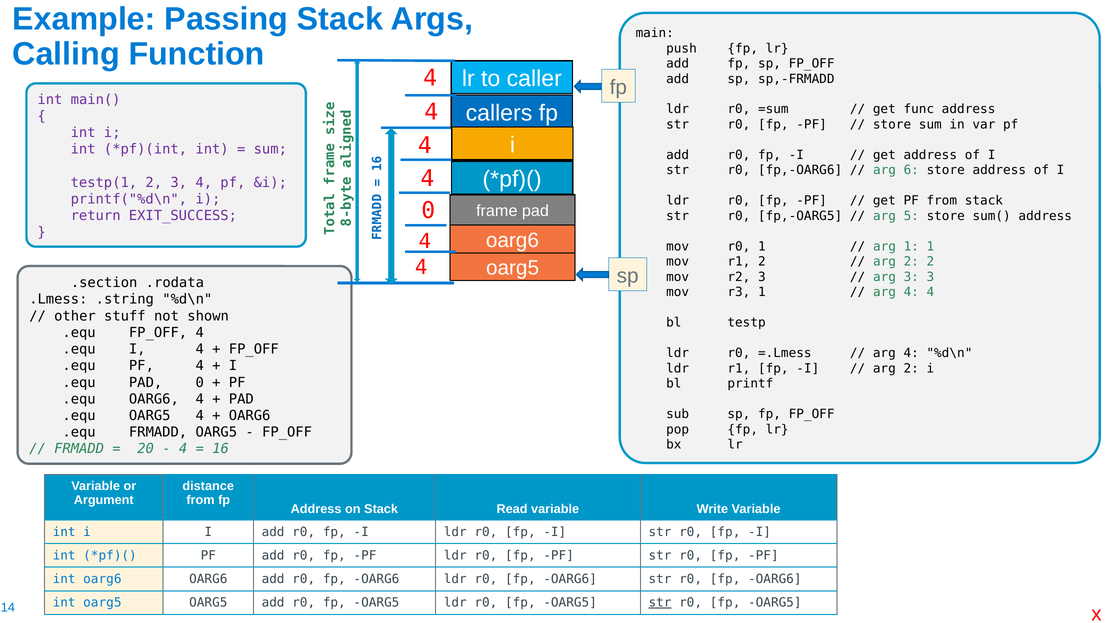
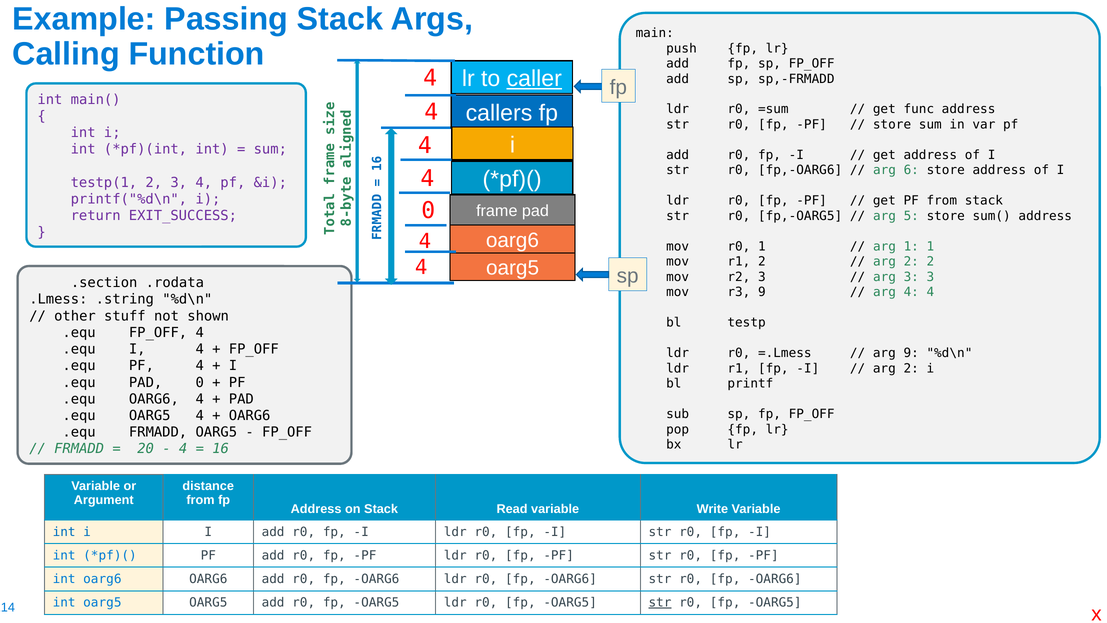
caller underline: none -> present
r3 1: 1 -> 9
4 at (911, 353): 4 -> 9
